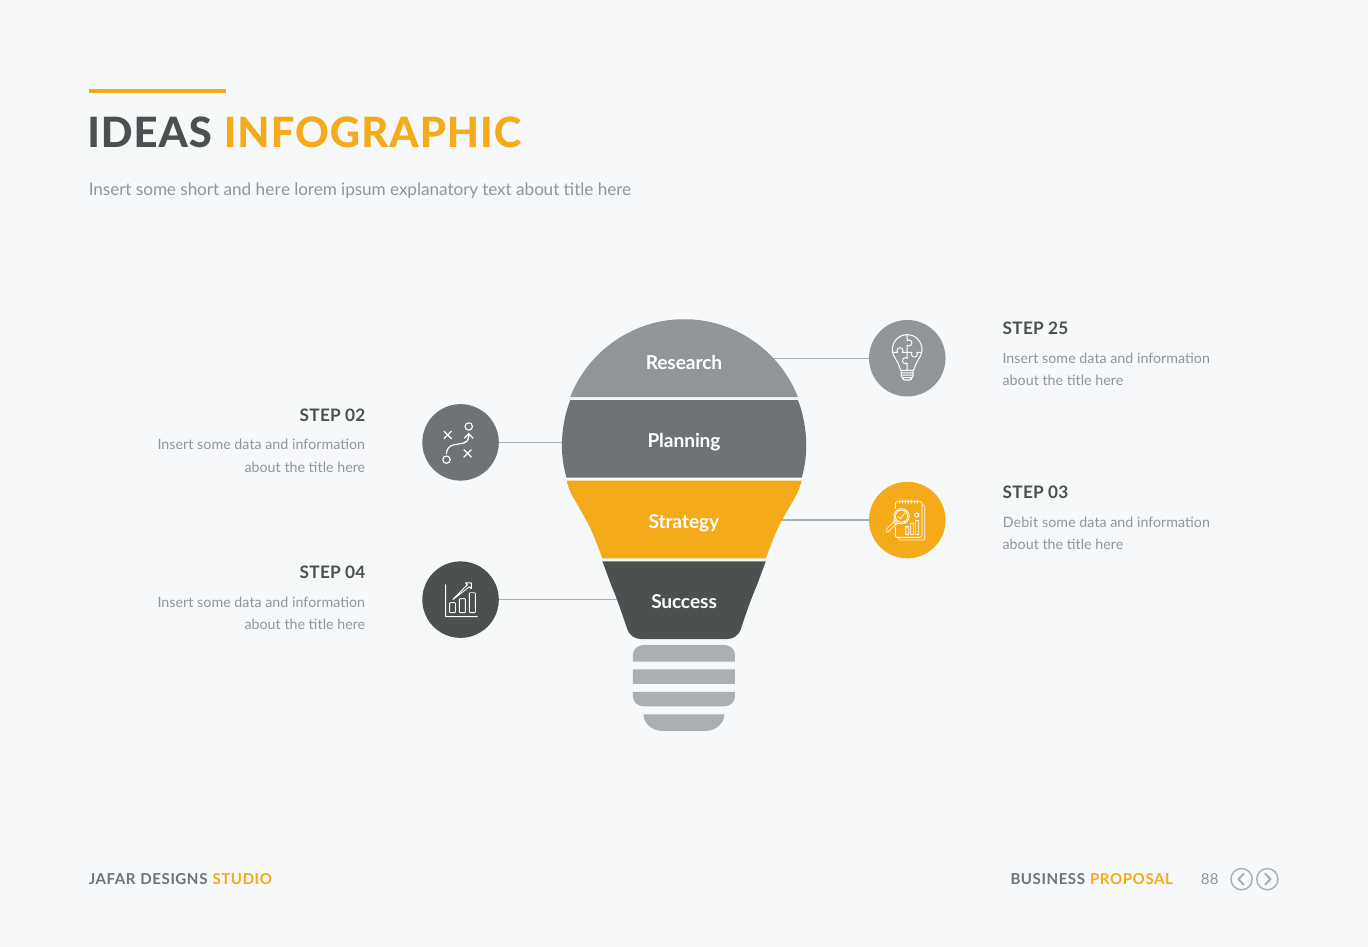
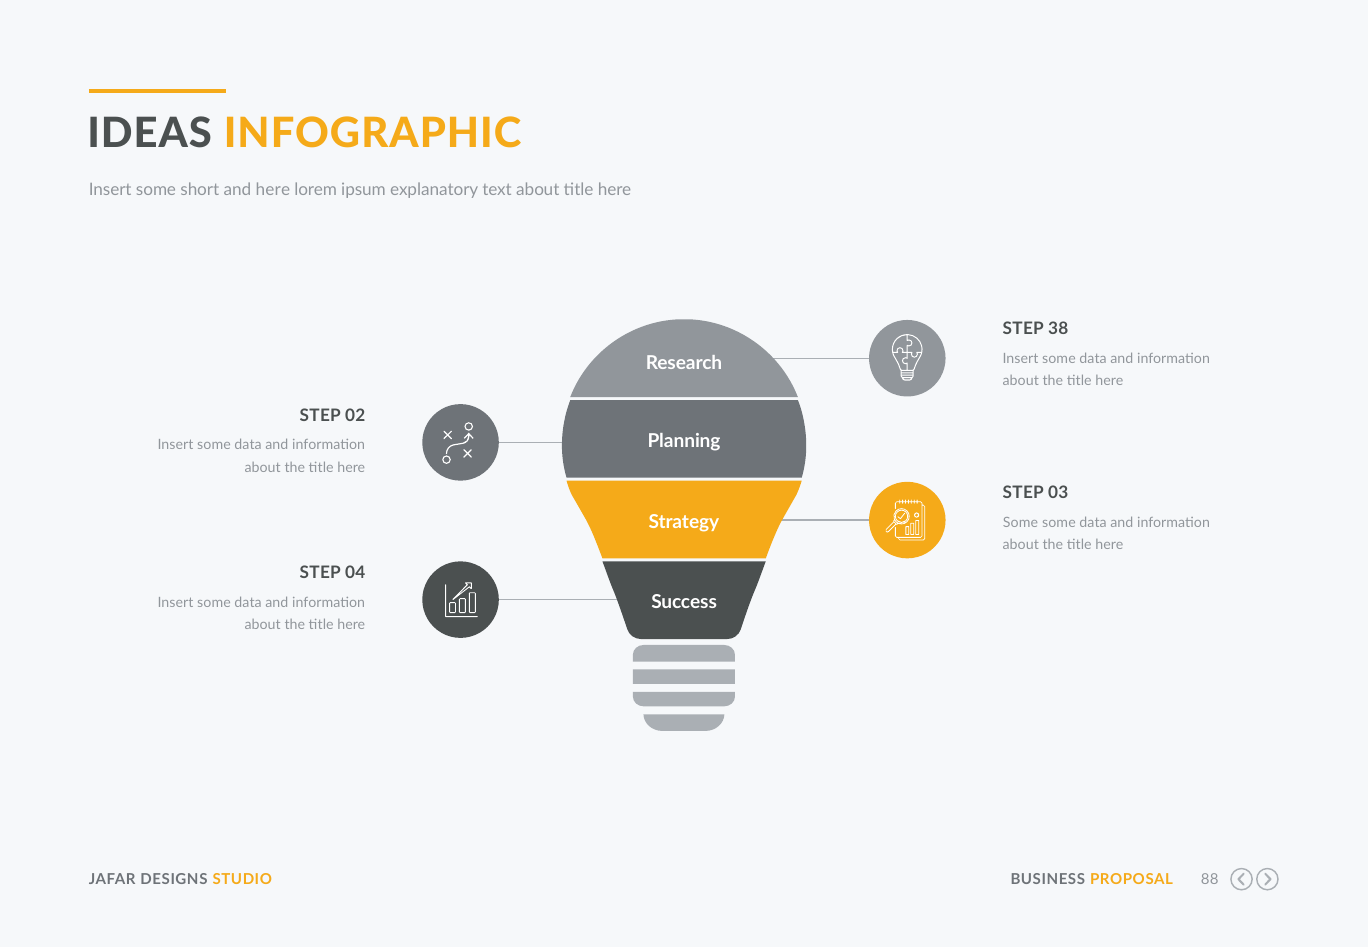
25: 25 -> 38
Debit at (1020, 523): Debit -> Some
